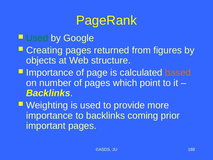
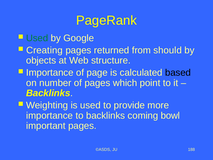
figures: figures -> should
based colour: orange -> black
prior: prior -> bowl
